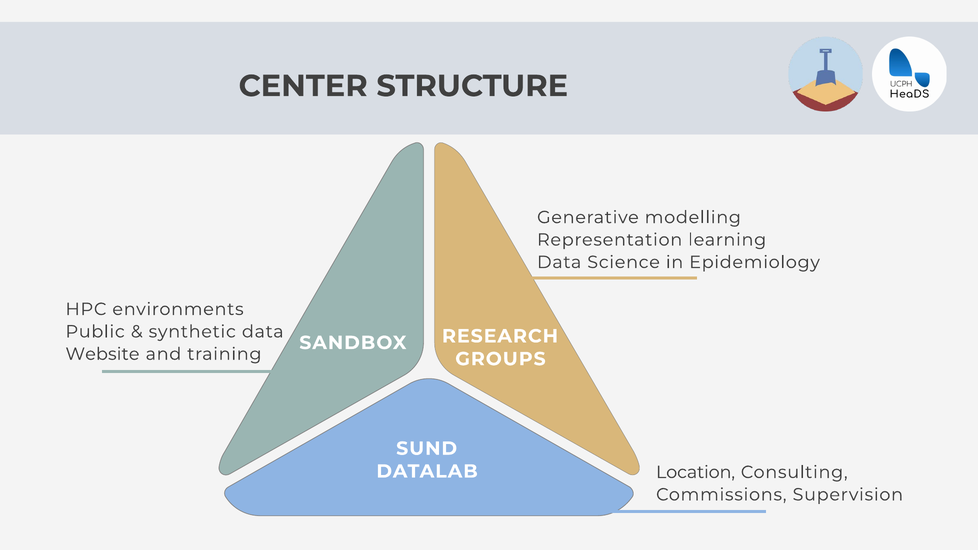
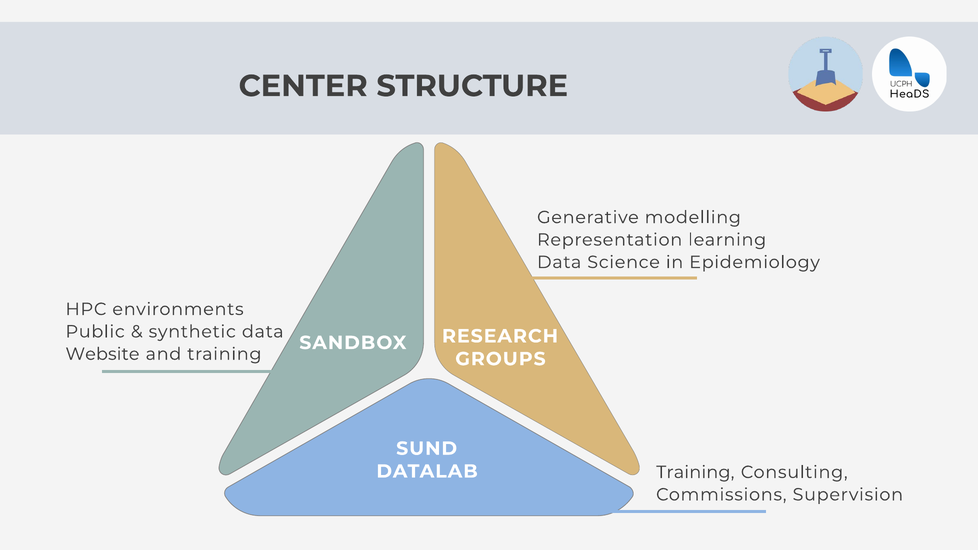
Location at (695, 472): Location -> Training
